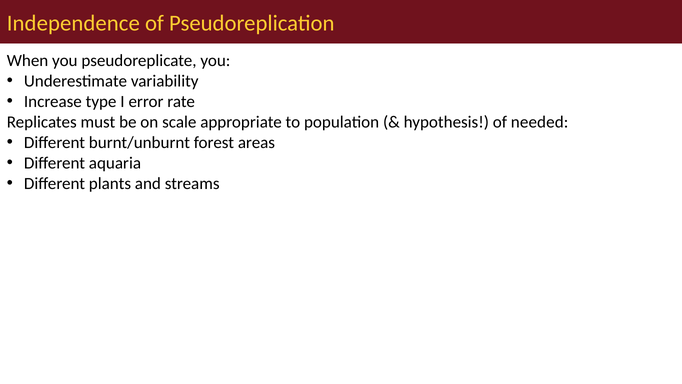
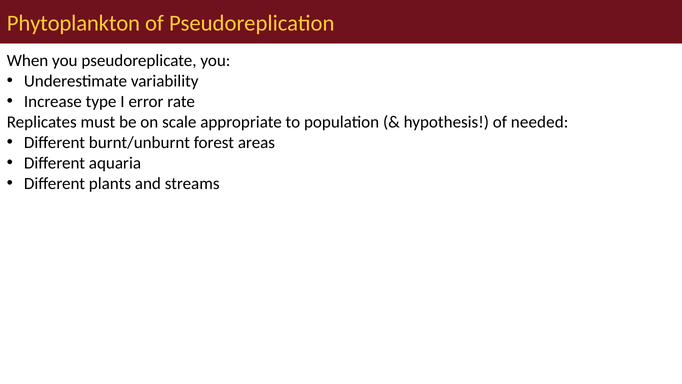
Independence: Independence -> Phytoplankton
